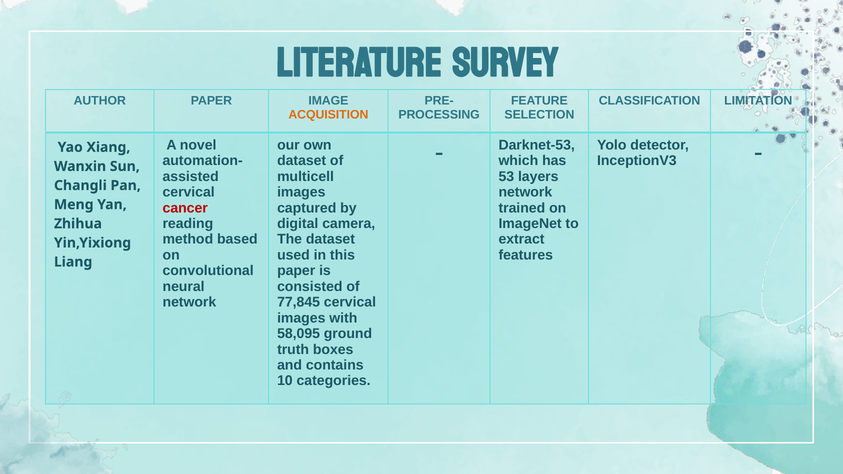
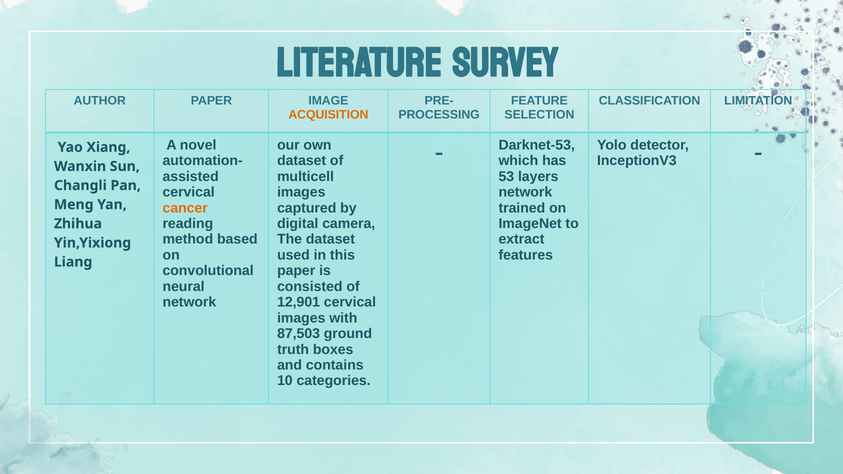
cancer colour: red -> orange
77,845: 77,845 -> 12,901
58,095: 58,095 -> 87,503
